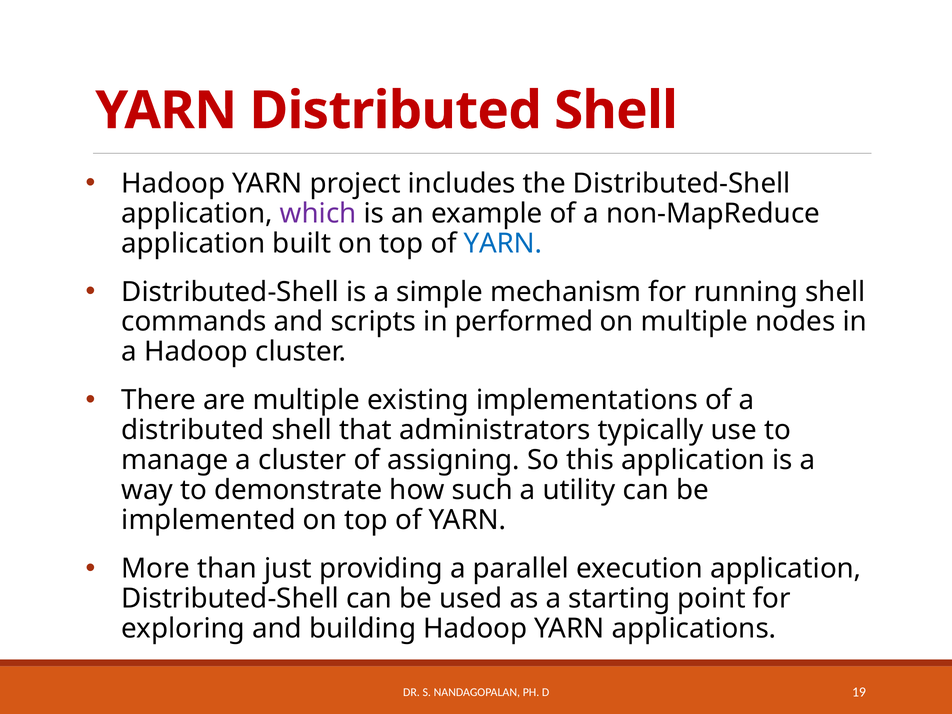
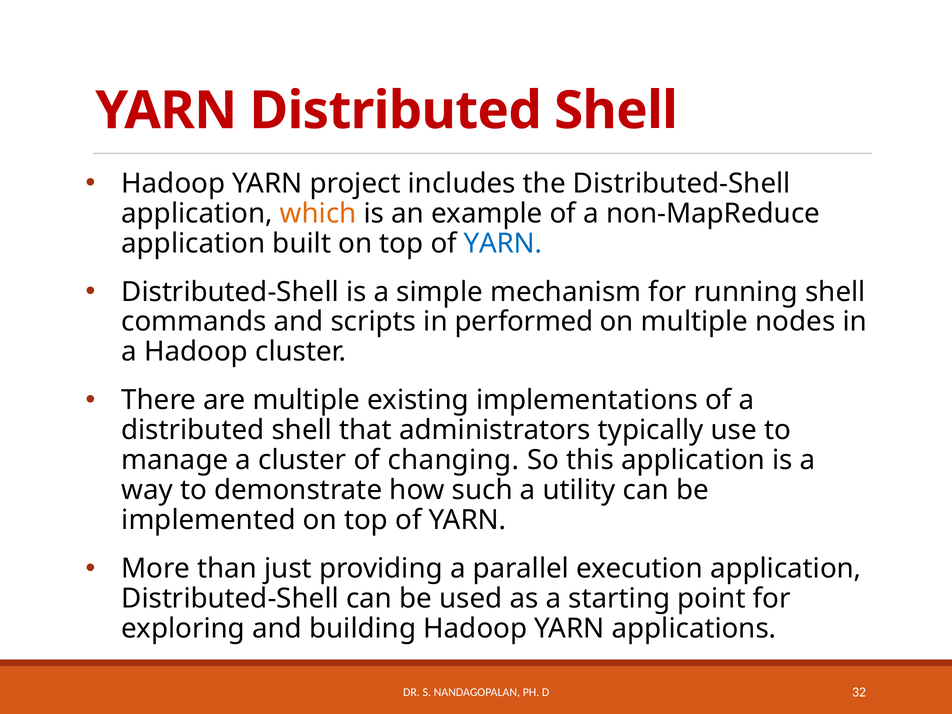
which colour: purple -> orange
assigning: assigning -> changing
19: 19 -> 32
